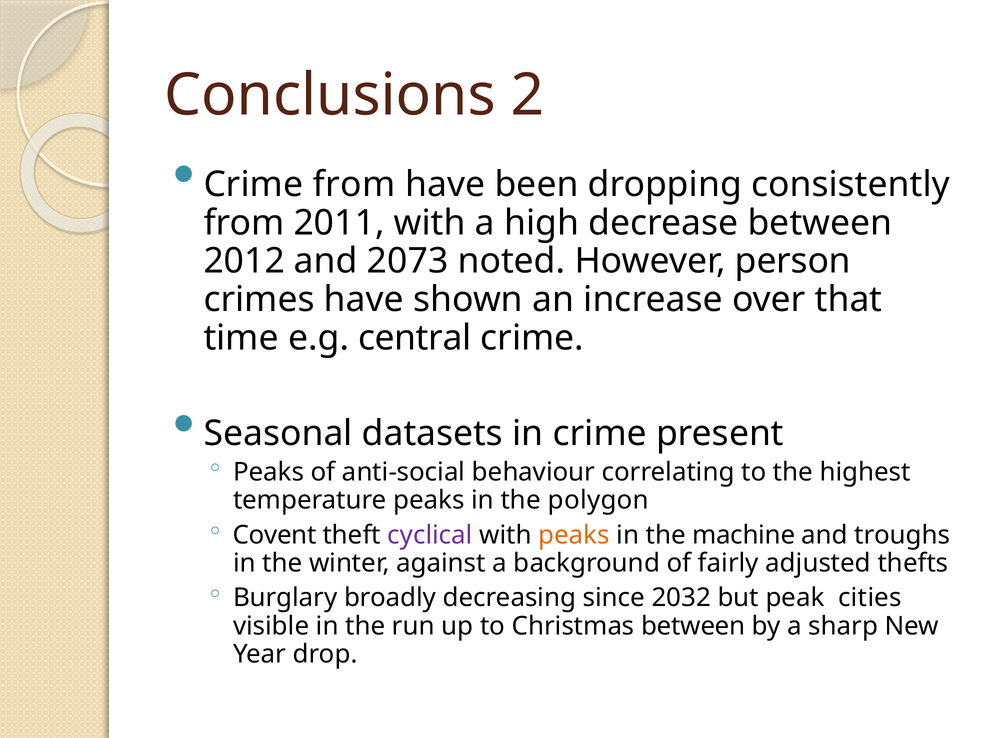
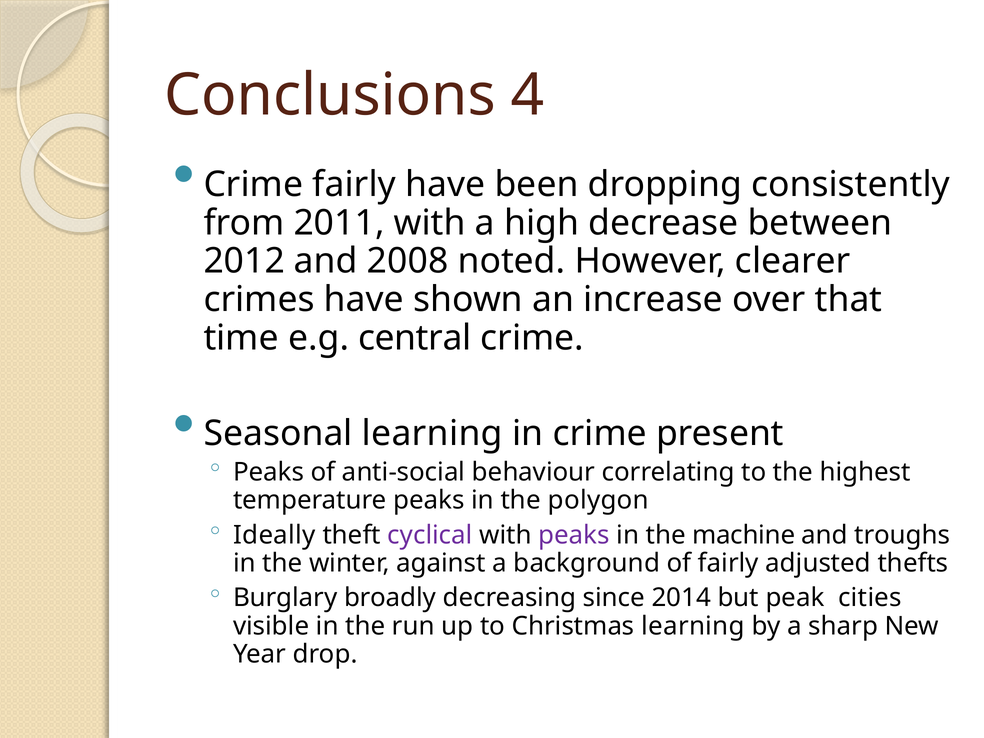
2: 2 -> 4
Crime from: from -> fairly
2073: 2073 -> 2008
person: person -> clearer
Seasonal datasets: datasets -> learning
Covent: Covent -> Ideally
peaks at (574, 535) colour: orange -> purple
2032: 2032 -> 2014
Christmas between: between -> learning
